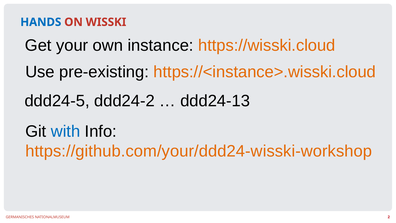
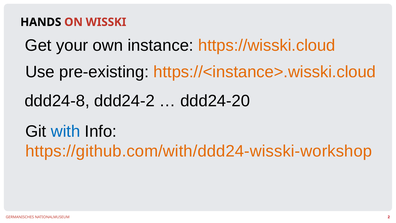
HANDS colour: blue -> black
ddd24-5: ddd24-5 -> ddd24-8
ddd24-13: ddd24-13 -> ddd24-20
https://github.com/your/ddd24-wisski-workshop: https://github.com/your/ddd24-wisski-workshop -> https://github.com/with/ddd24-wisski-workshop
